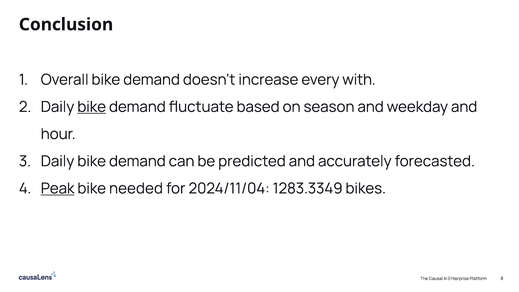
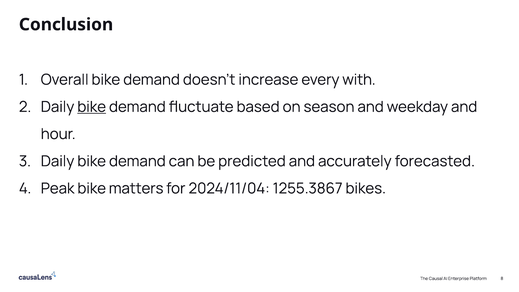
Peak underline: present -> none
needed: needed -> matters
1283.3349: 1283.3349 -> 1255.3867
